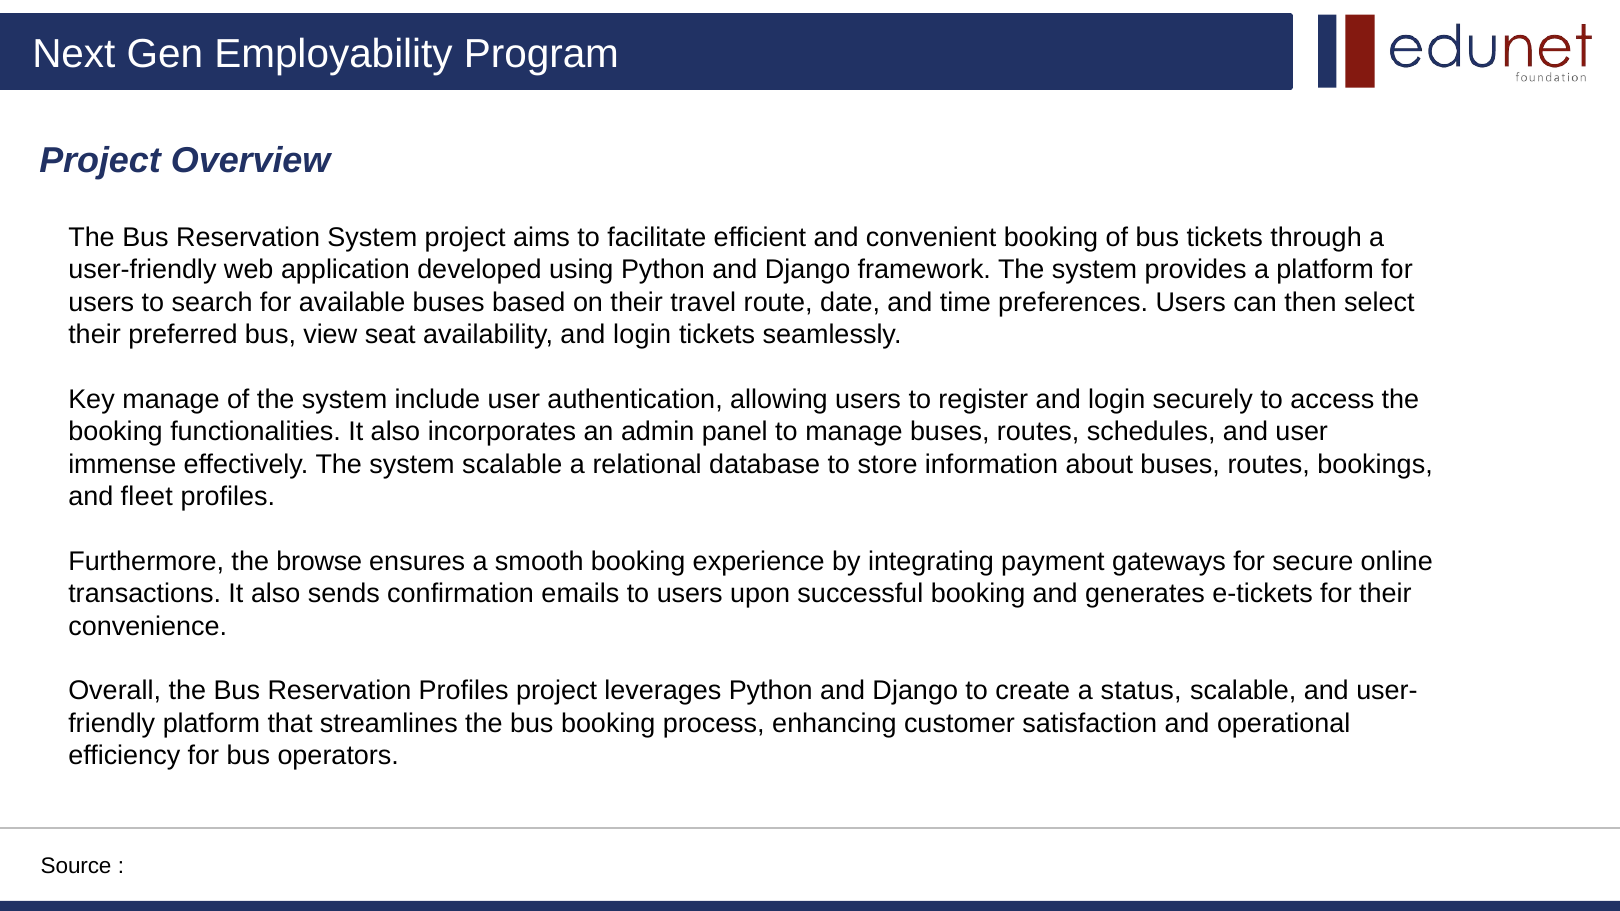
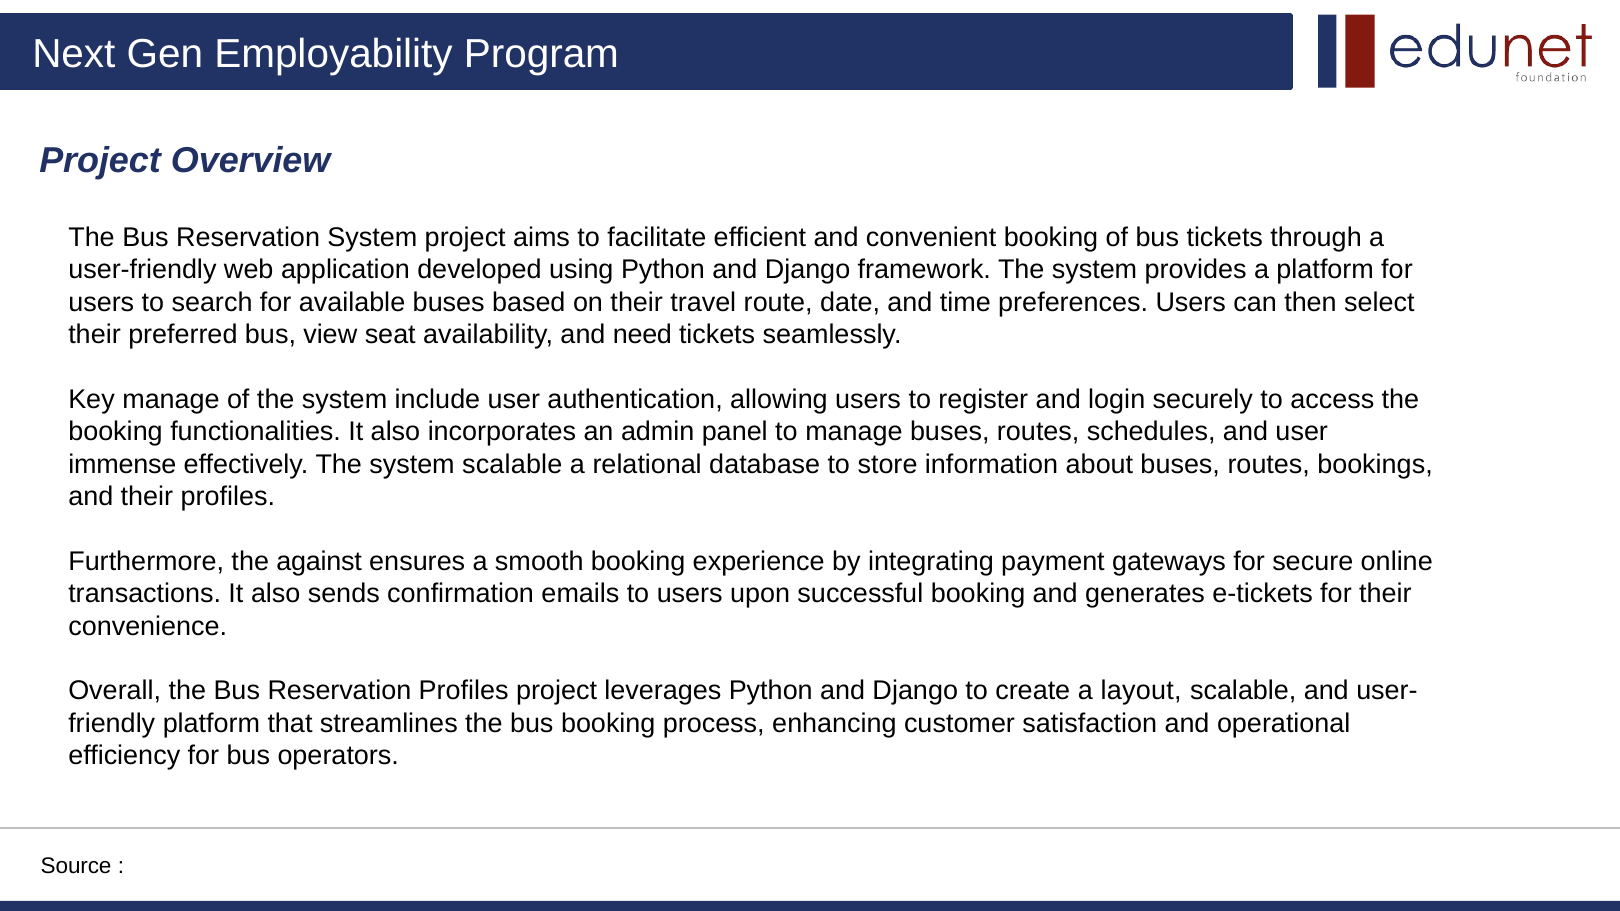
availability and login: login -> need
and fleet: fleet -> their
browse: browse -> against
status: status -> layout
